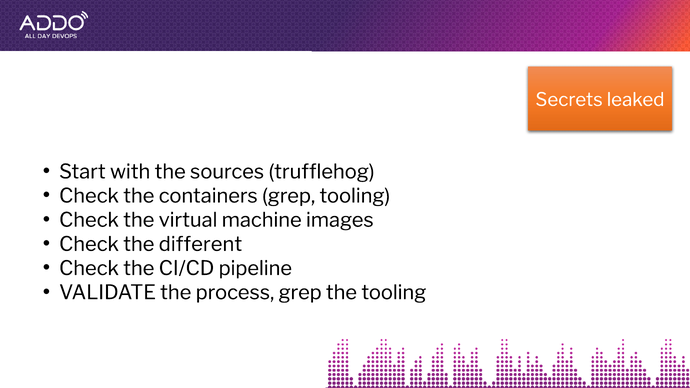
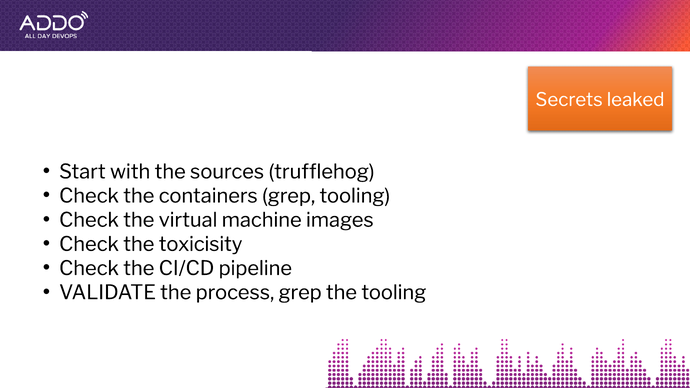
different: different -> toxicisity
